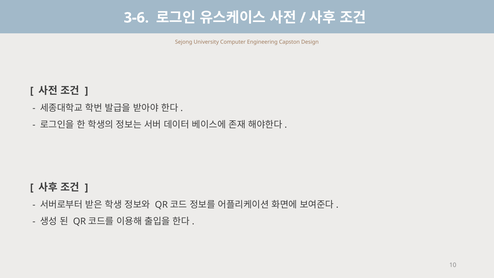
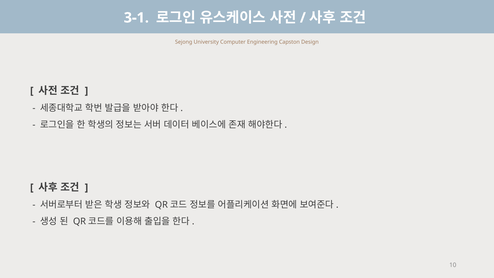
3-6: 3-6 -> 3-1
